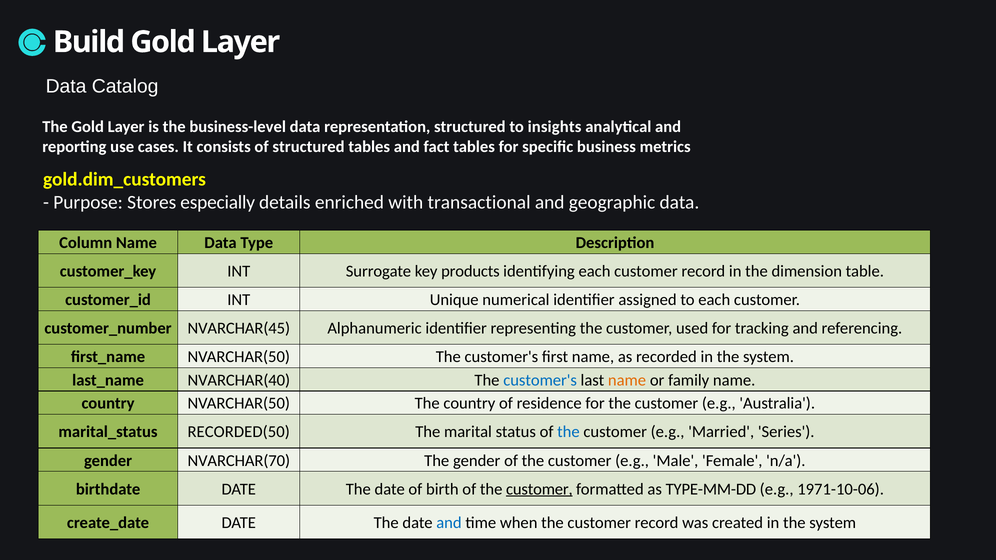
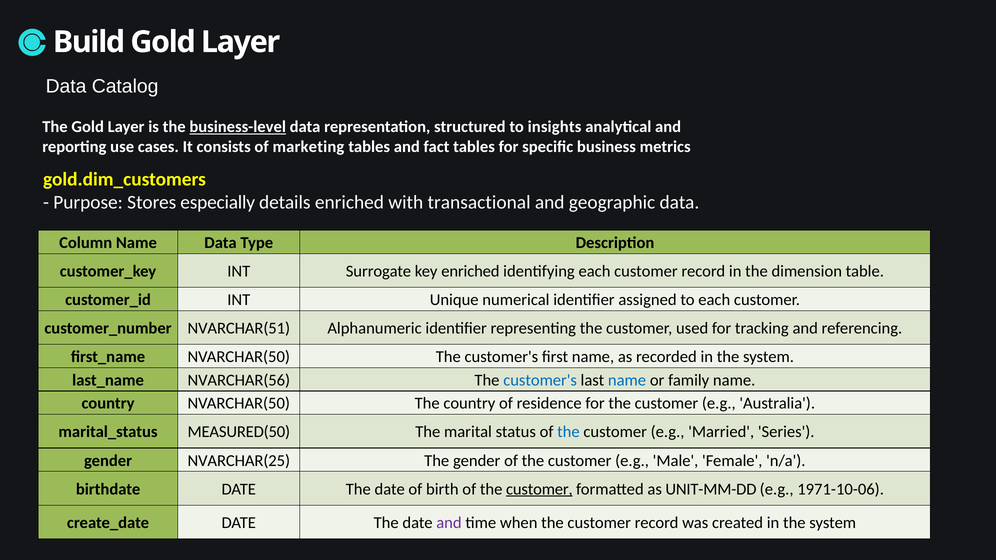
business-level underline: none -> present
of structured: structured -> marketing
key products: products -> enriched
NVARCHAR(45: NVARCHAR(45 -> NVARCHAR(51
NVARCHAR(40: NVARCHAR(40 -> NVARCHAR(56
name at (627, 380) colour: orange -> blue
RECORDED(50: RECORDED(50 -> MEASURED(50
NVARCHAR(70: NVARCHAR(70 -> NVARCHAR(25
TYPE-MM-DD: TYPE-MM-DD -> UNIT-MM-DD
and at (449, 523) colour: blue -> purple
